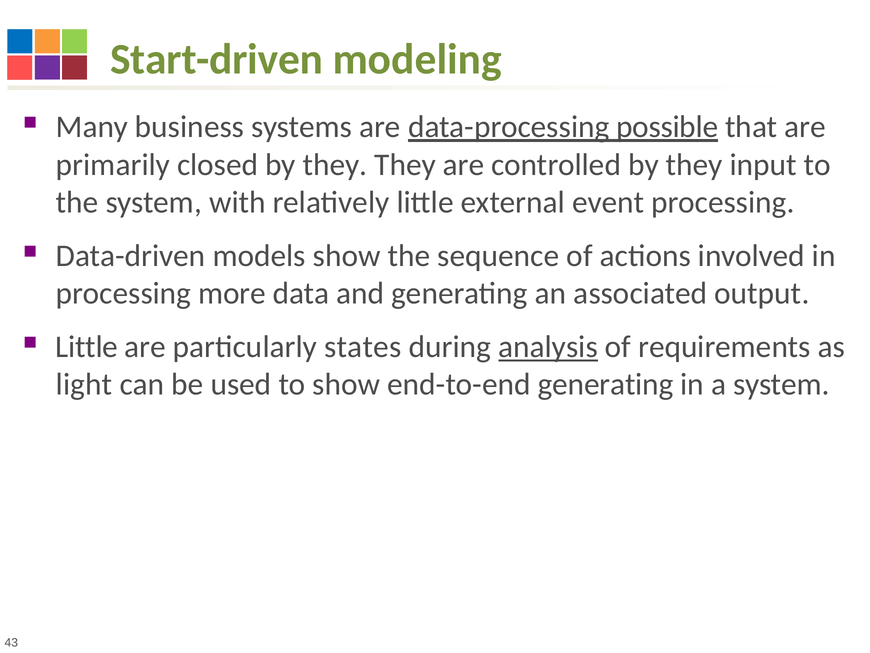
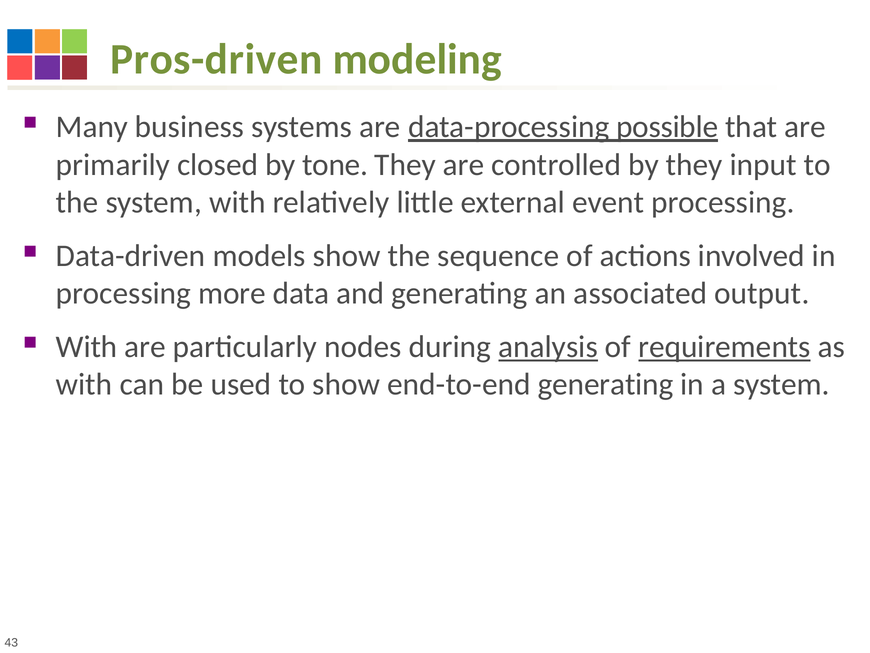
Start-driven: Start-driven -> Pros-driven
they at (335, 165): they -> tone
Little at (87, 347): Little -> With
states: states -> nodes
requirements underline: none -> present
light at (84, 384): light -> with
